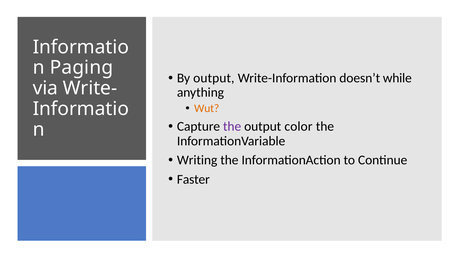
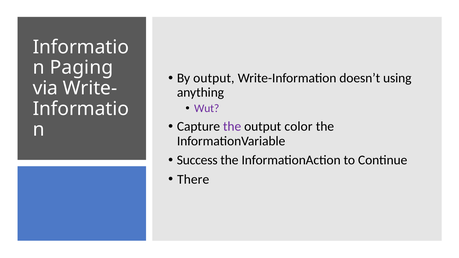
while: while -> using
Wut colour: orange -> purple
Writing: Writing -> Success
Faster: Faster -> There
